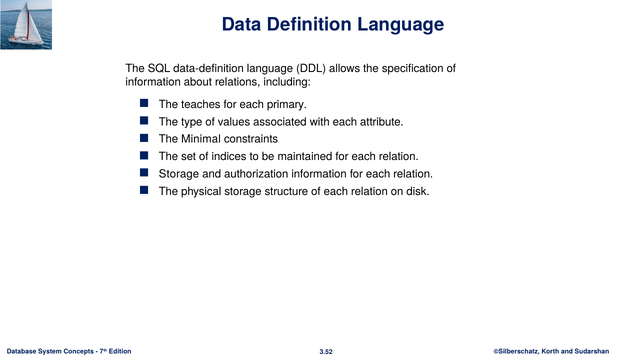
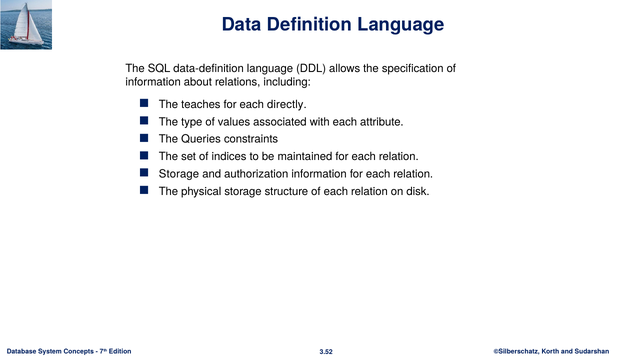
primary: primary -> directly
Minimal: Minimal -> Queries
